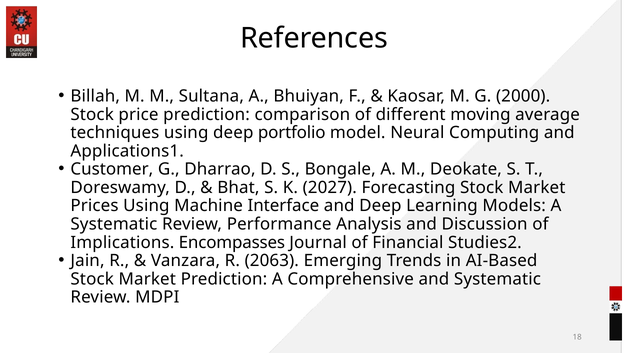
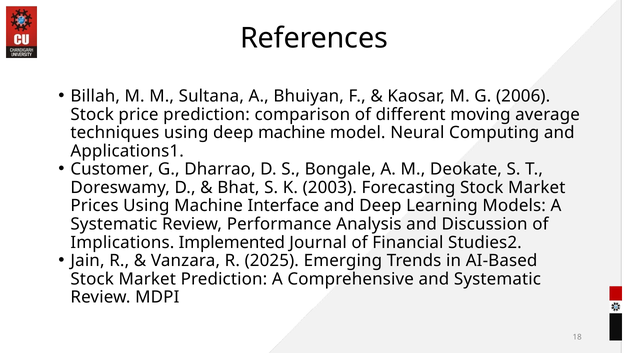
2000: 2000 -> 2006
deep portfolio: portfolio -> machine
2027: 2027 -> 2003
Encompasses: Encompasses -> Implemented
2063: 2063 -> 2025
